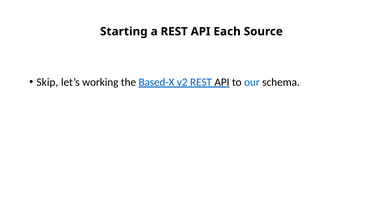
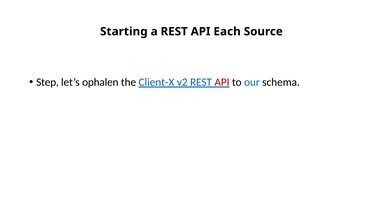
Skip: Skip -> Step
working: working -> ophalen
Based-X: Based-X -> Client-X
API at (222, 82) colour: black -> red
